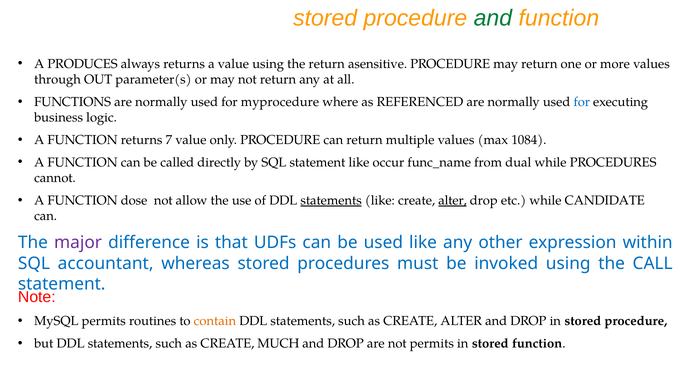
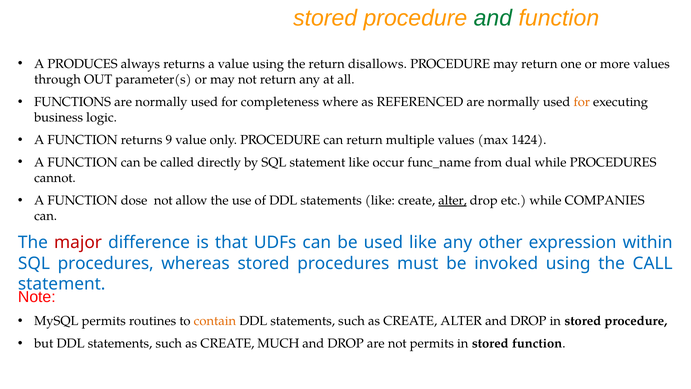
asensitive: asensitive -> disallows
myprocedure: myprocedure -> completeness
for at (582, 102) colour: blue -> orange
7: 7 -> 9
1084: 1084 -> 1424
statements at (331, 200) underline: present -> none
CANDIDATE: CANDIDATE -> COMPANIES
major colour: purple -> red
SQL accountant: accountant -> procedures
